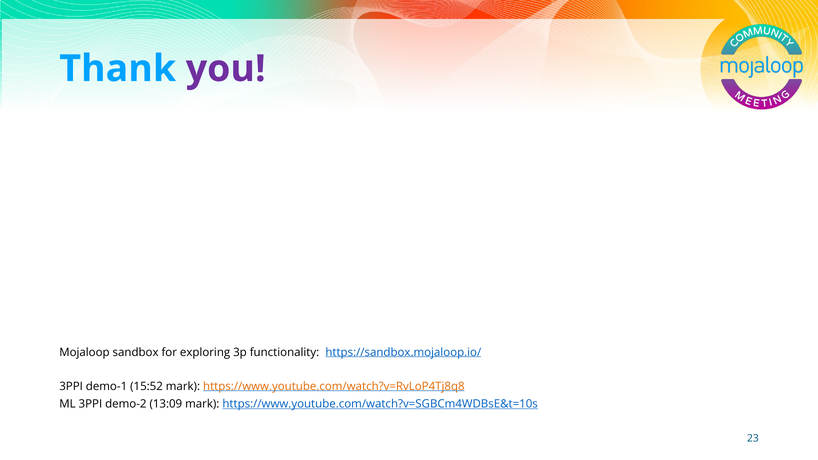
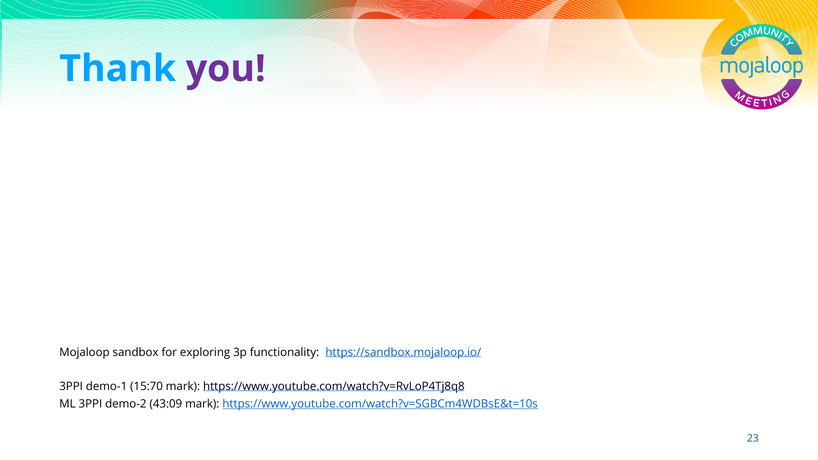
15:52: 15:52 -> 15:70
https://www.youtube.com/watch?v=RvLoP4Tj8q8 colour: orange -> black
13:09: 13:09 -> 43:09
